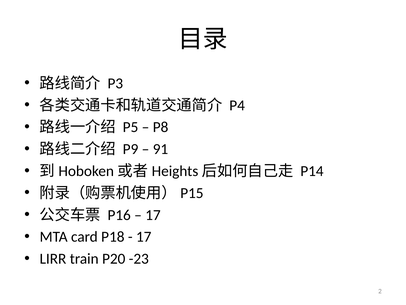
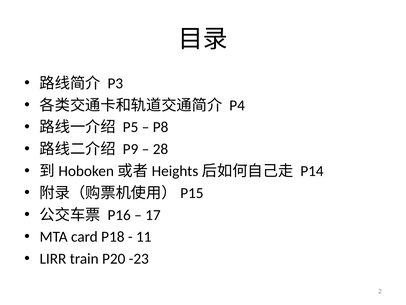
91: 91 -> 28
17 at (144, 237): 17 -> 11
